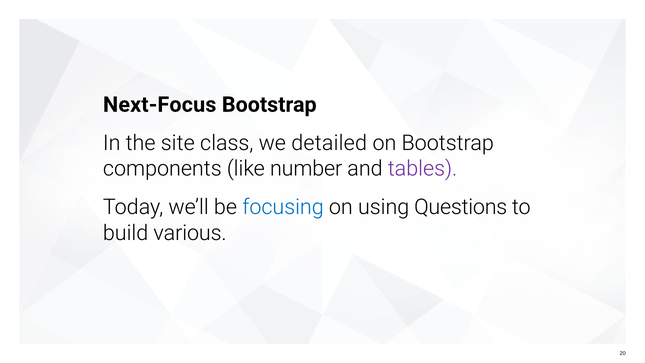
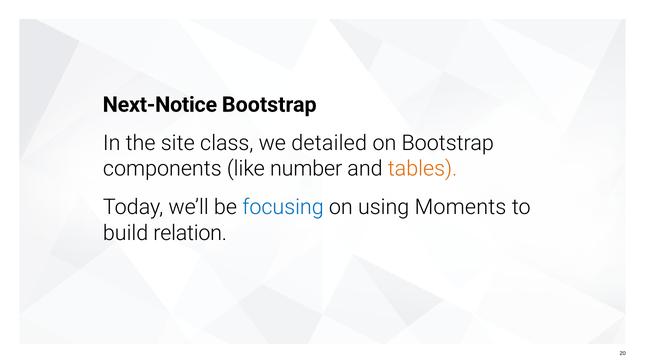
Next-Focus: Next-Focus -> Next-Notice
tables colour: purple -> orange
Questions: Questions -> Moments
various: various -> relation
